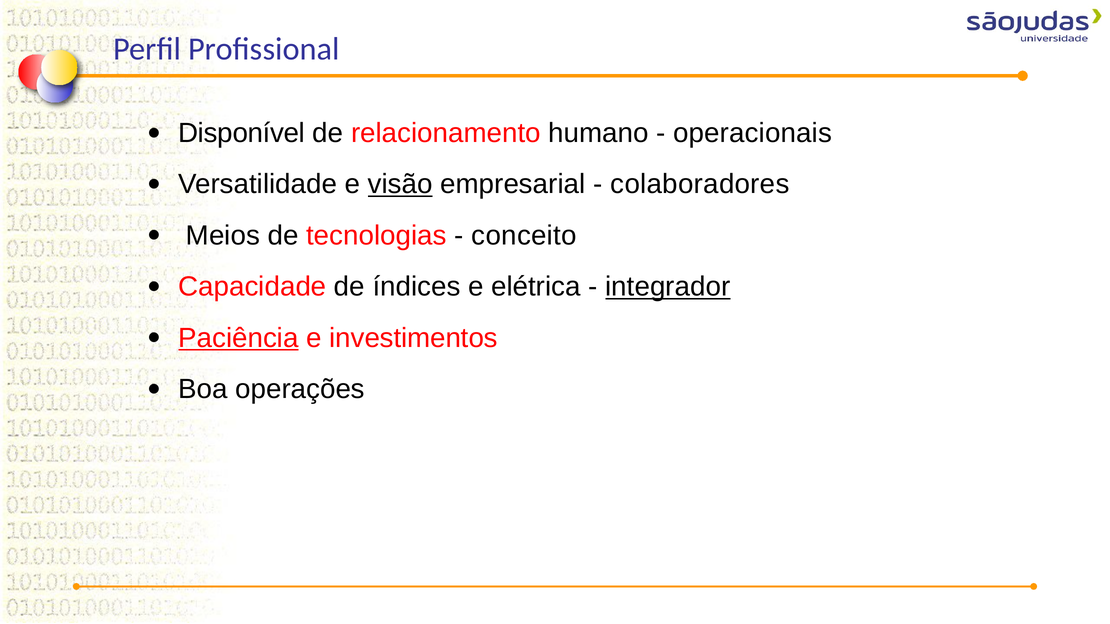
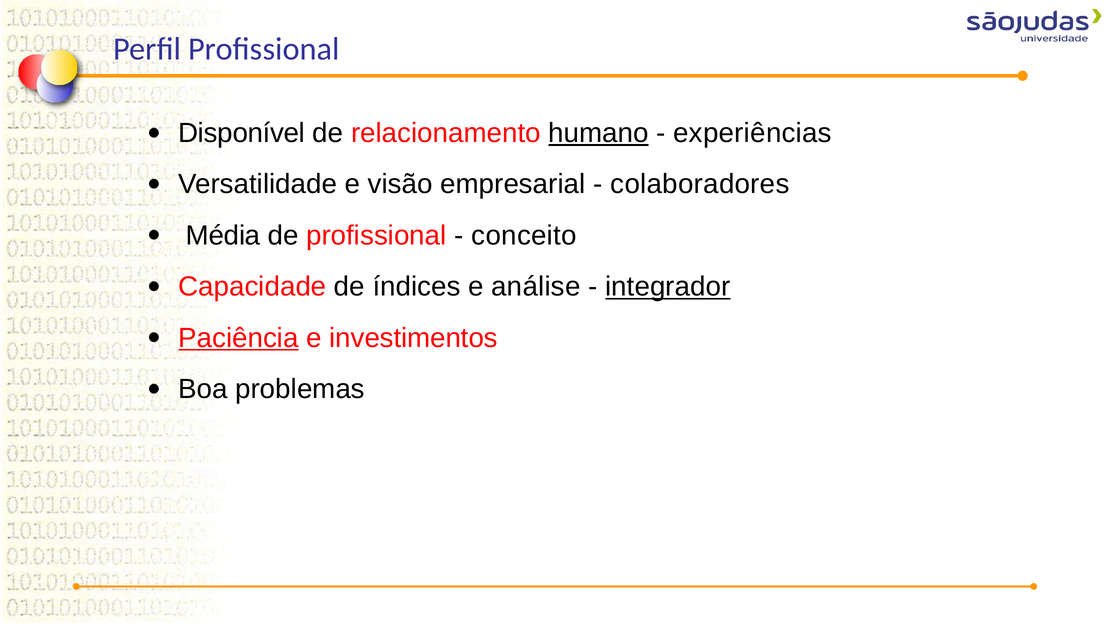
humano underline: none -> present
operacionais: operacionais -> experiências
visão underline: present -> none
Meios: Meios -> Média
de tecnologias: tecnologias -> profissional
elétrica: elétrica -> análise
operações: operações -> problemas
